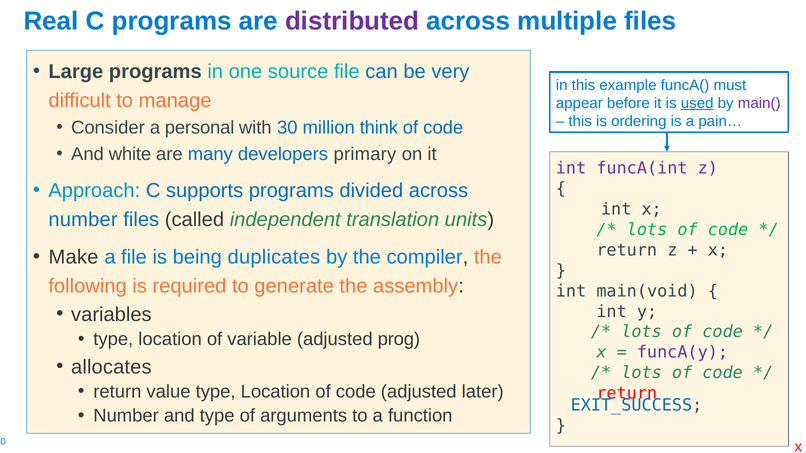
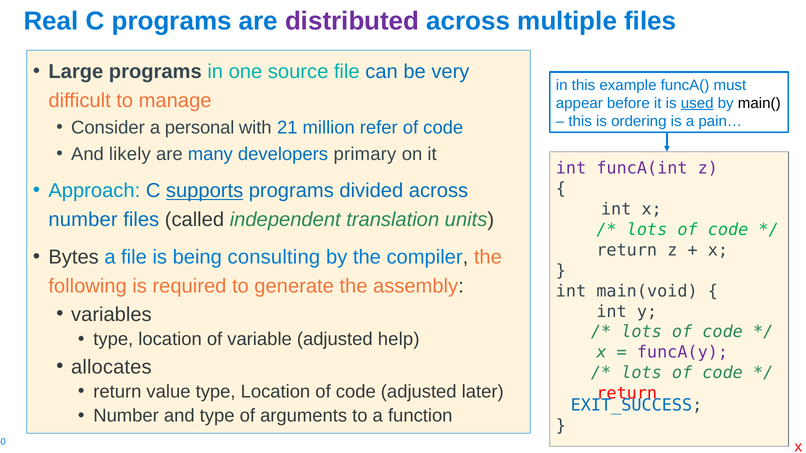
main( colour: purple -> black
30: 30 -> 21
think: think -> refer
white: white -> likely
supports underline: none -> present
Make: Make -> Bytes
duplicates: duplicates -> consulting
prog: prog -> help
